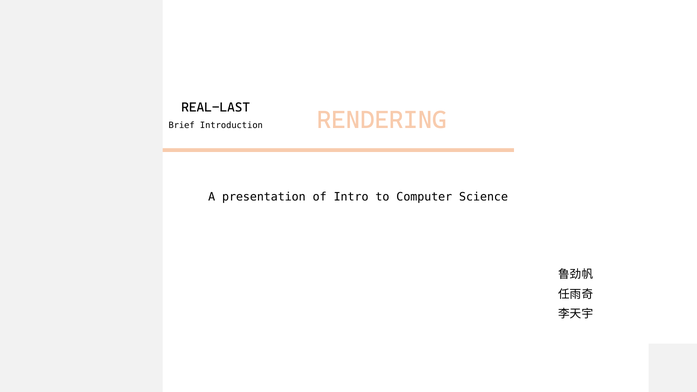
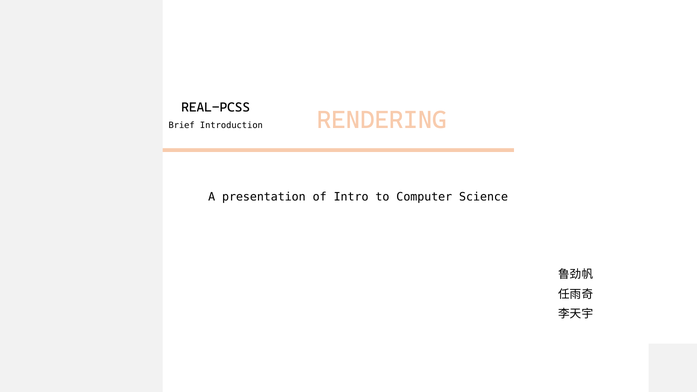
REAL-LAST: REAL-LAST -> REAL-PCSS
